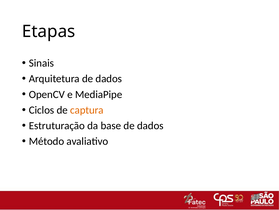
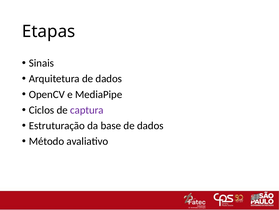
captura colour: orange -> purple
